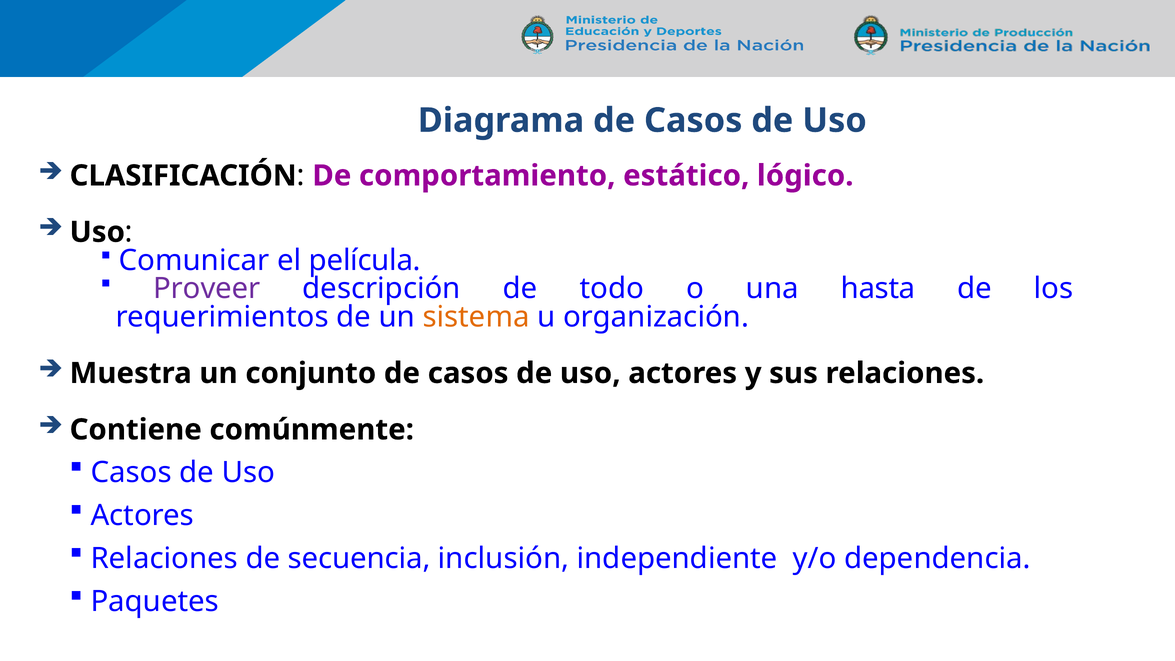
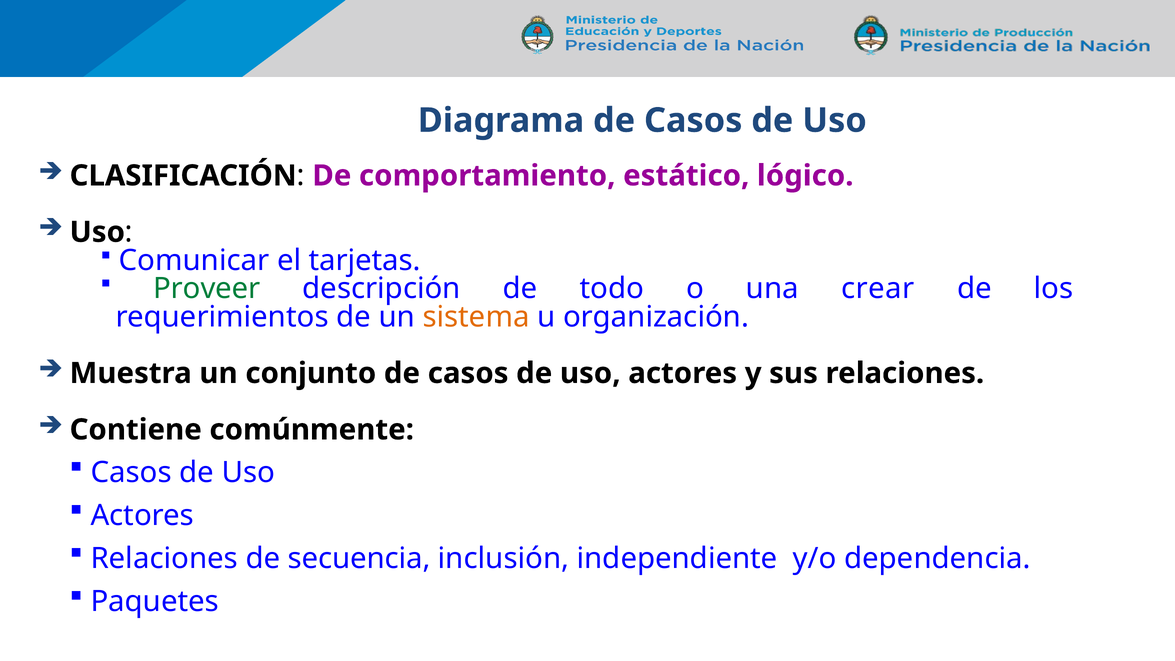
película: película -> tarjetas
Proveer colour: purple -> green
hasta: hasta -> crear
